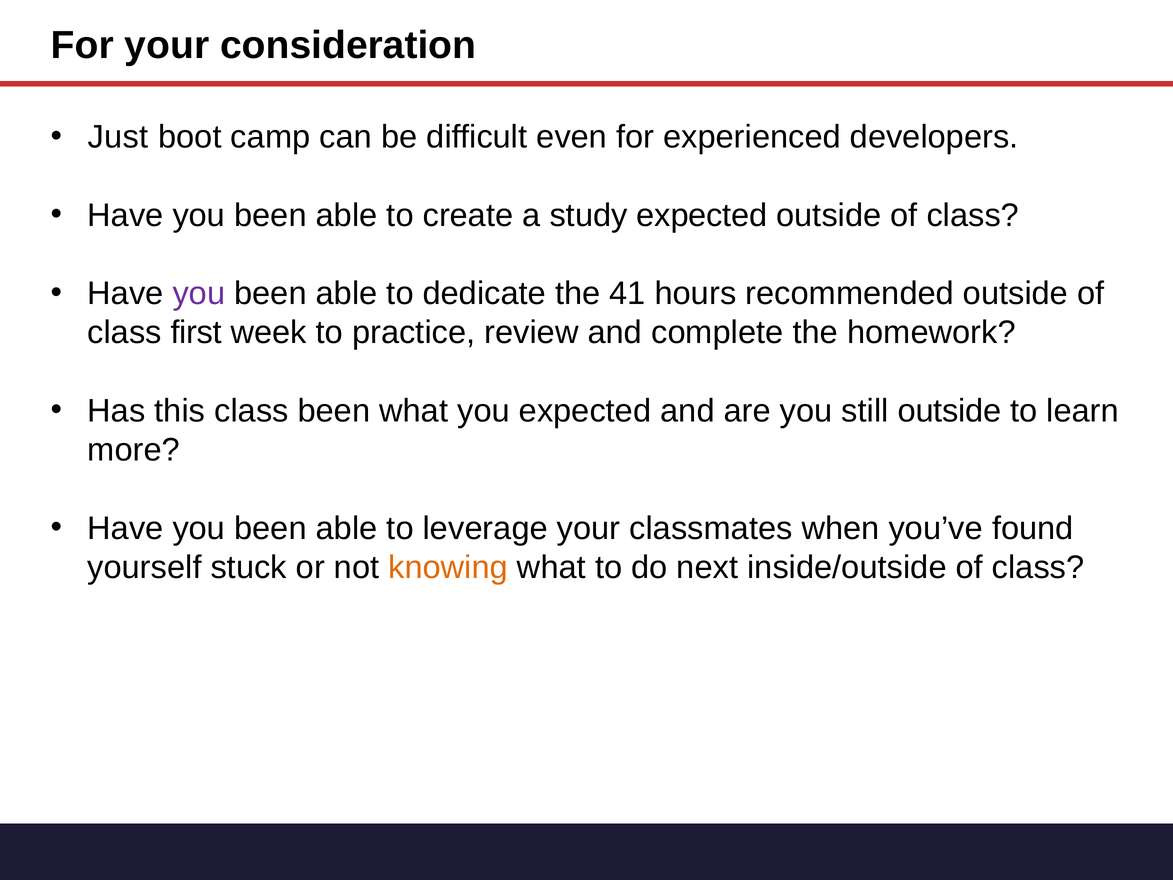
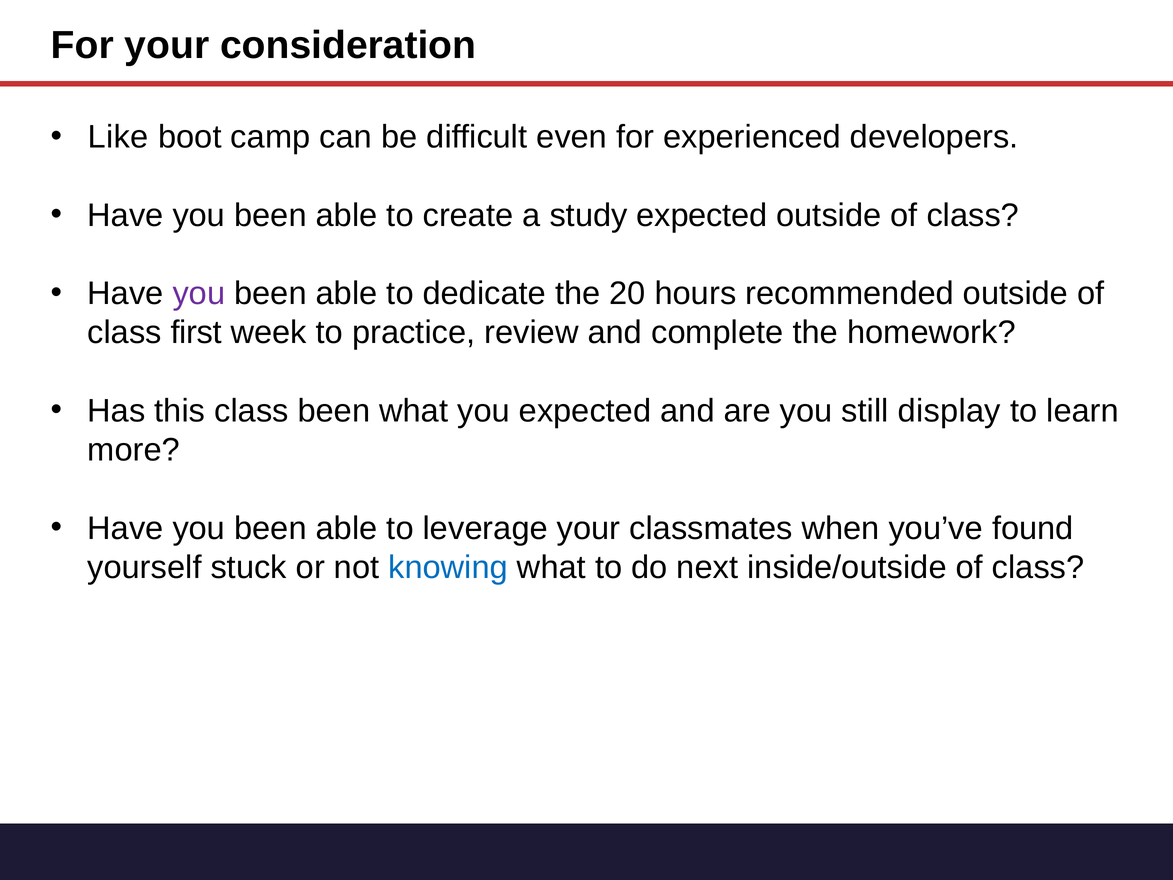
Just: Just -> Like
41: 41 -> 20
still outside: outside -> display
knowing colour: orange -> blue
